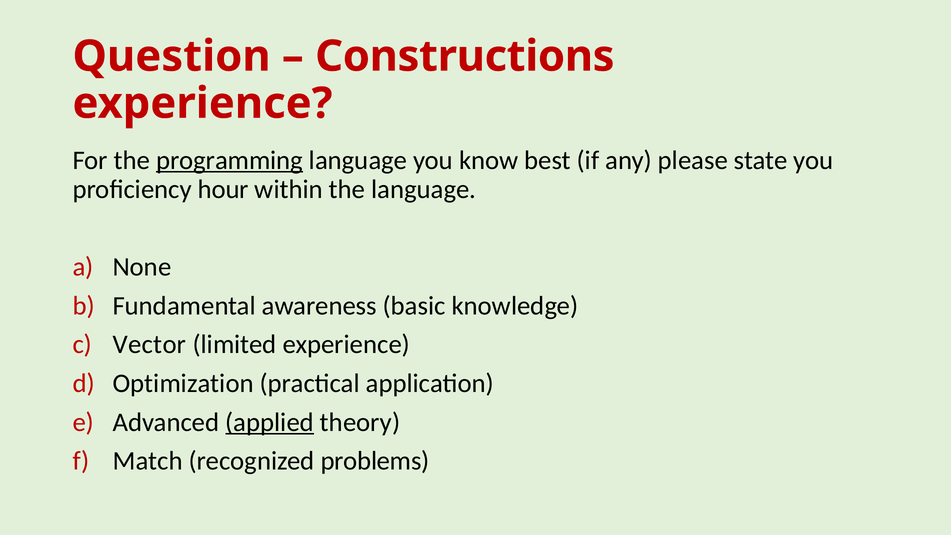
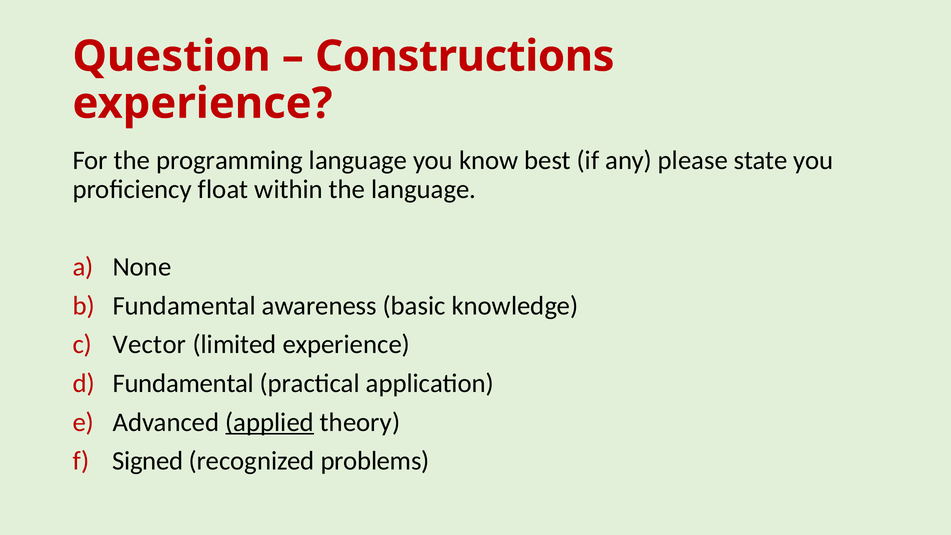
programming underline: present -> none
hour: hour -> float
Optimization at (183, 383): Optimization -> Fundamental
Match: Match -> Signed
